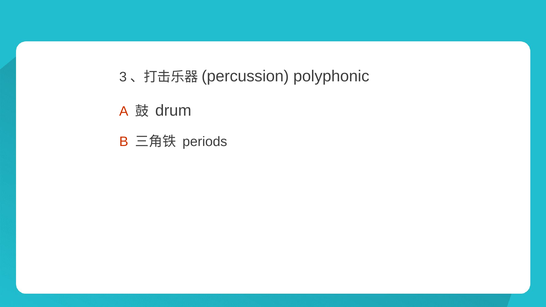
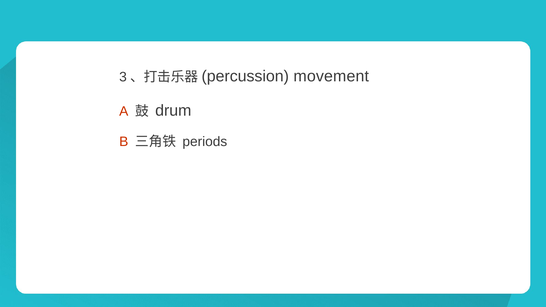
polyphonic: polyphonic -> movement
